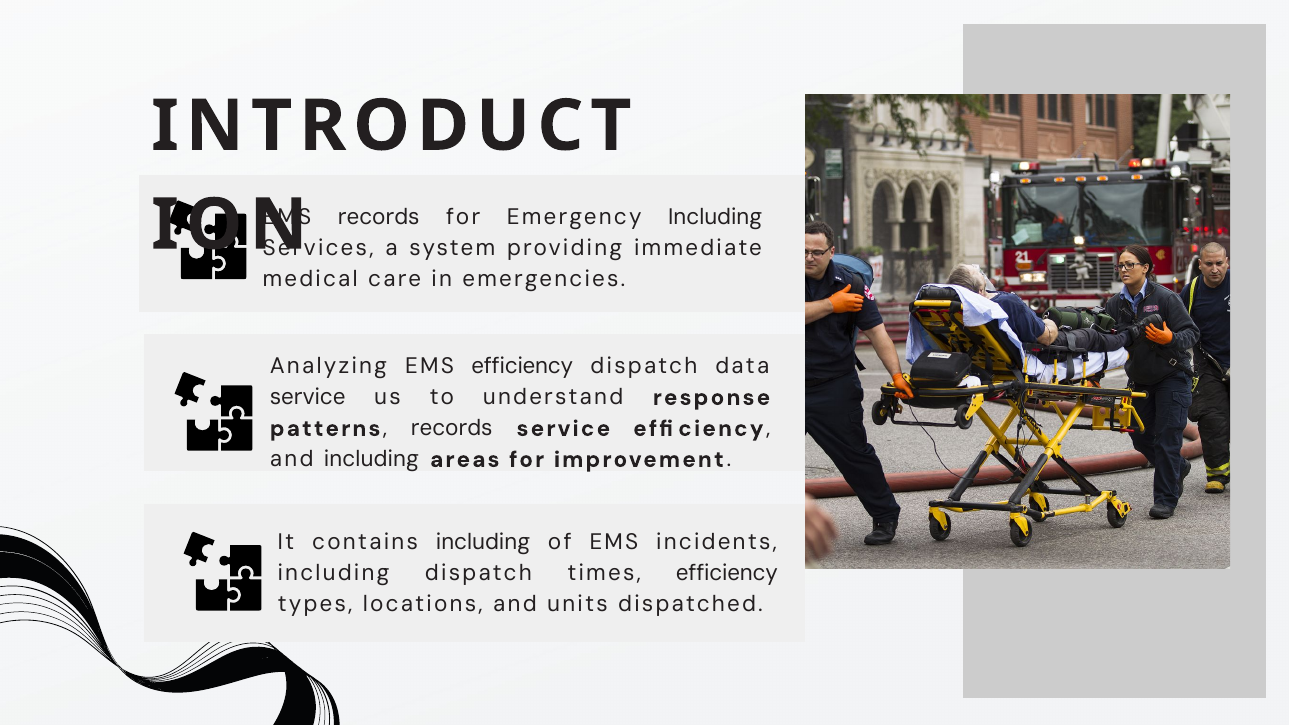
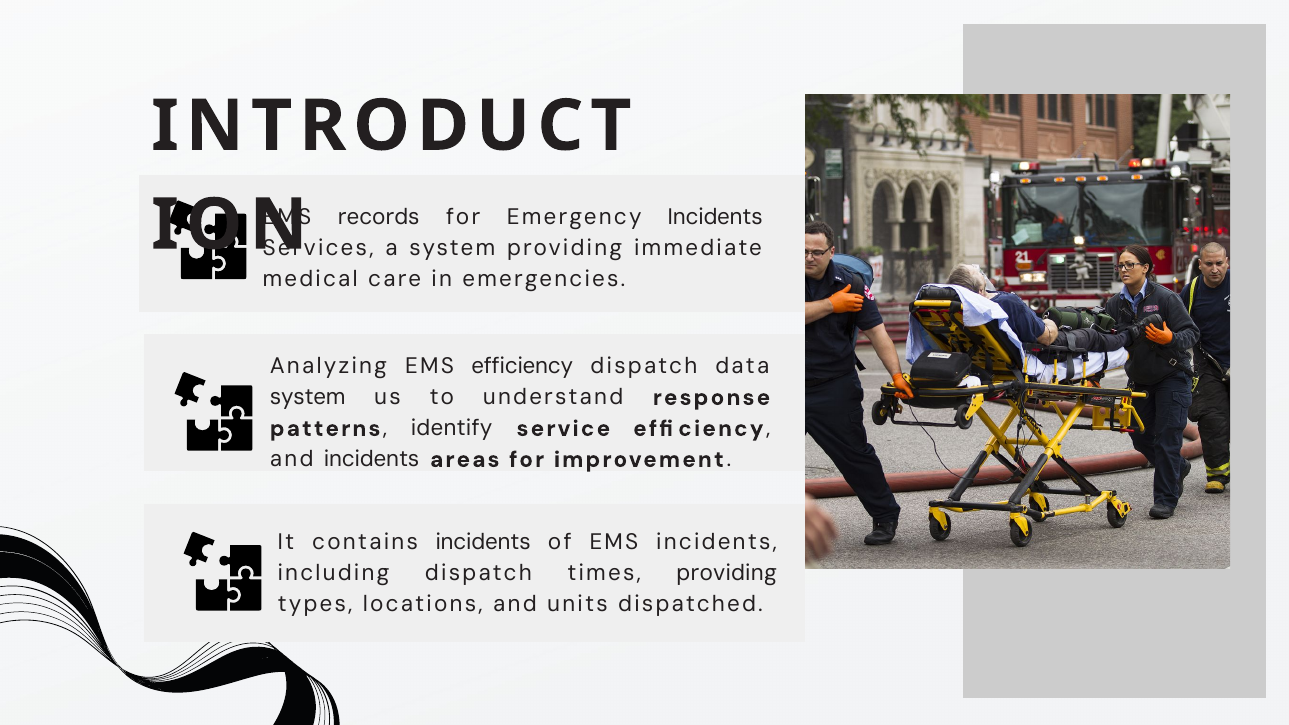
Emergency Including: Including -> Incidents
service at (308, 397): service -> system
patterns records: records -> identify
and including: including -> incidents
contains including: including -> incidents
times efficiency: efficiency -> providing
